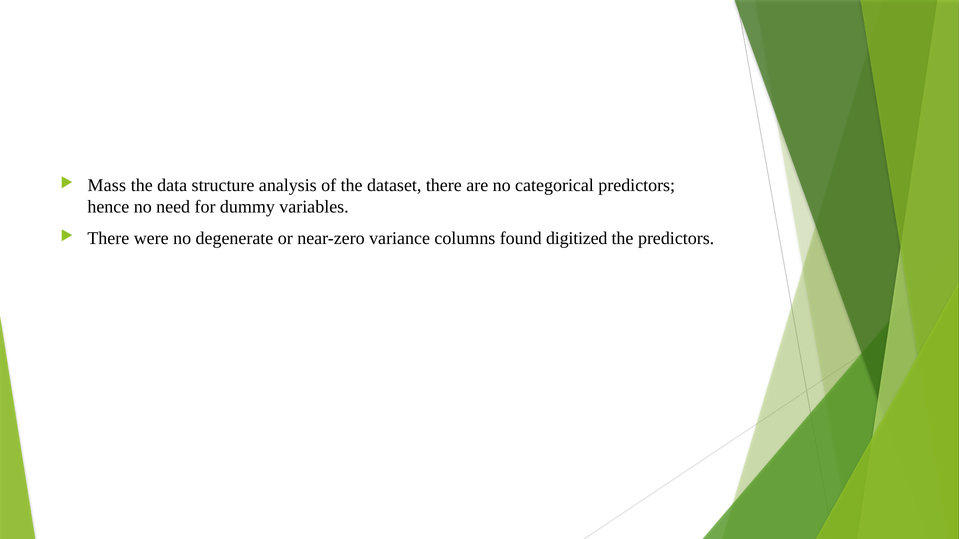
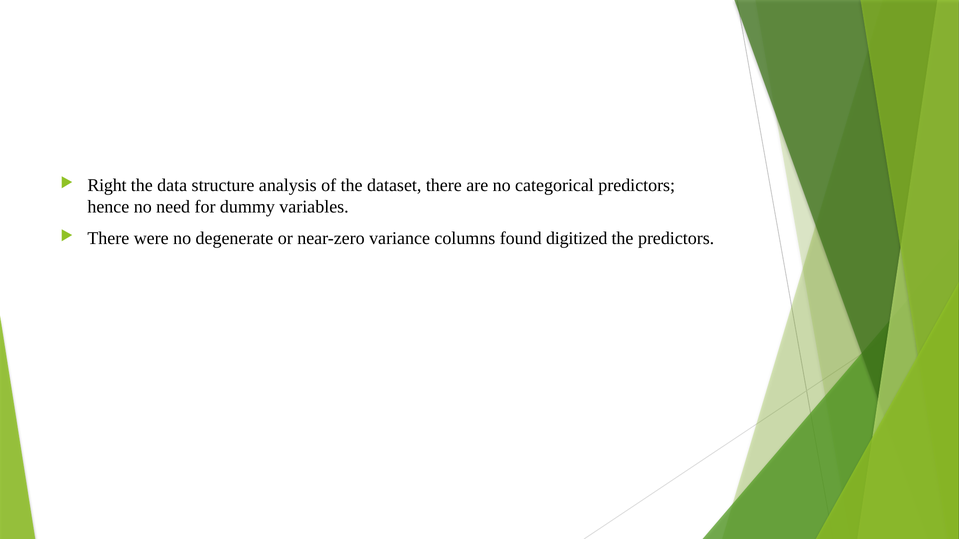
Mass: Mass -> Right
